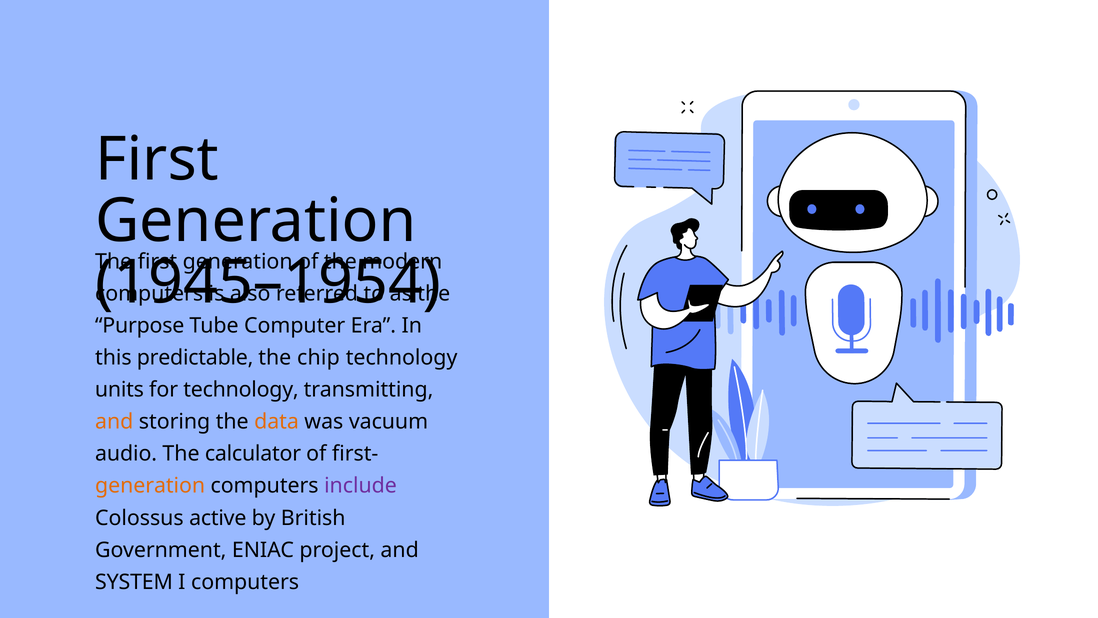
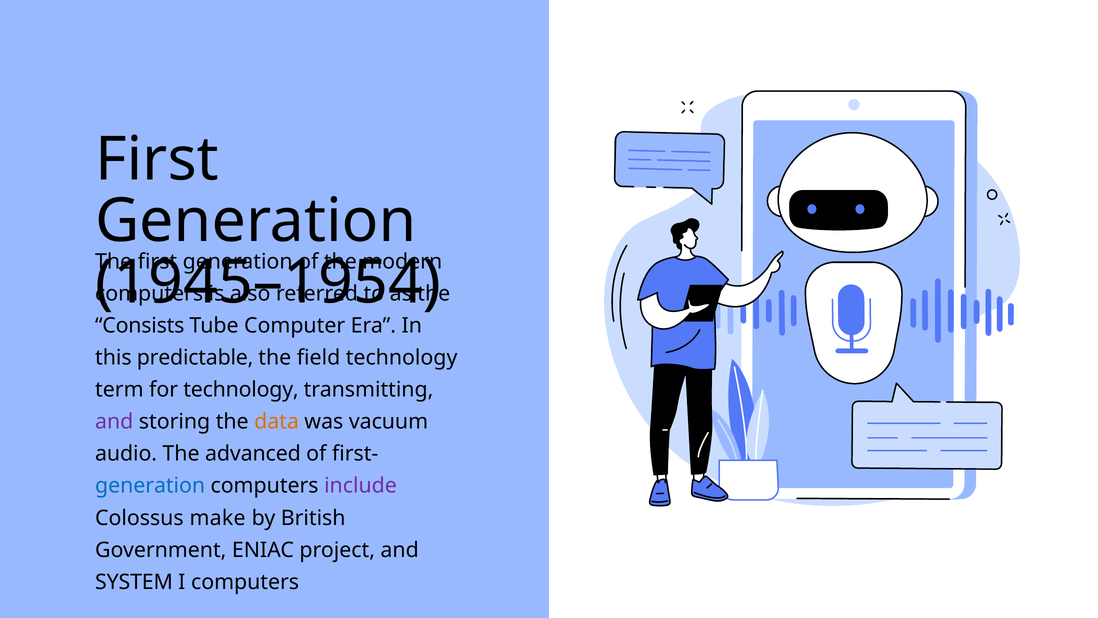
Purpose: Purpose -> Consists
chip: chip -> field
units: units -> term
and at (114, 422) colour: orange -> purple
calculator: calculator -> advanced
generation at (150, 486) colour: orange -> blue
active: active -> make
